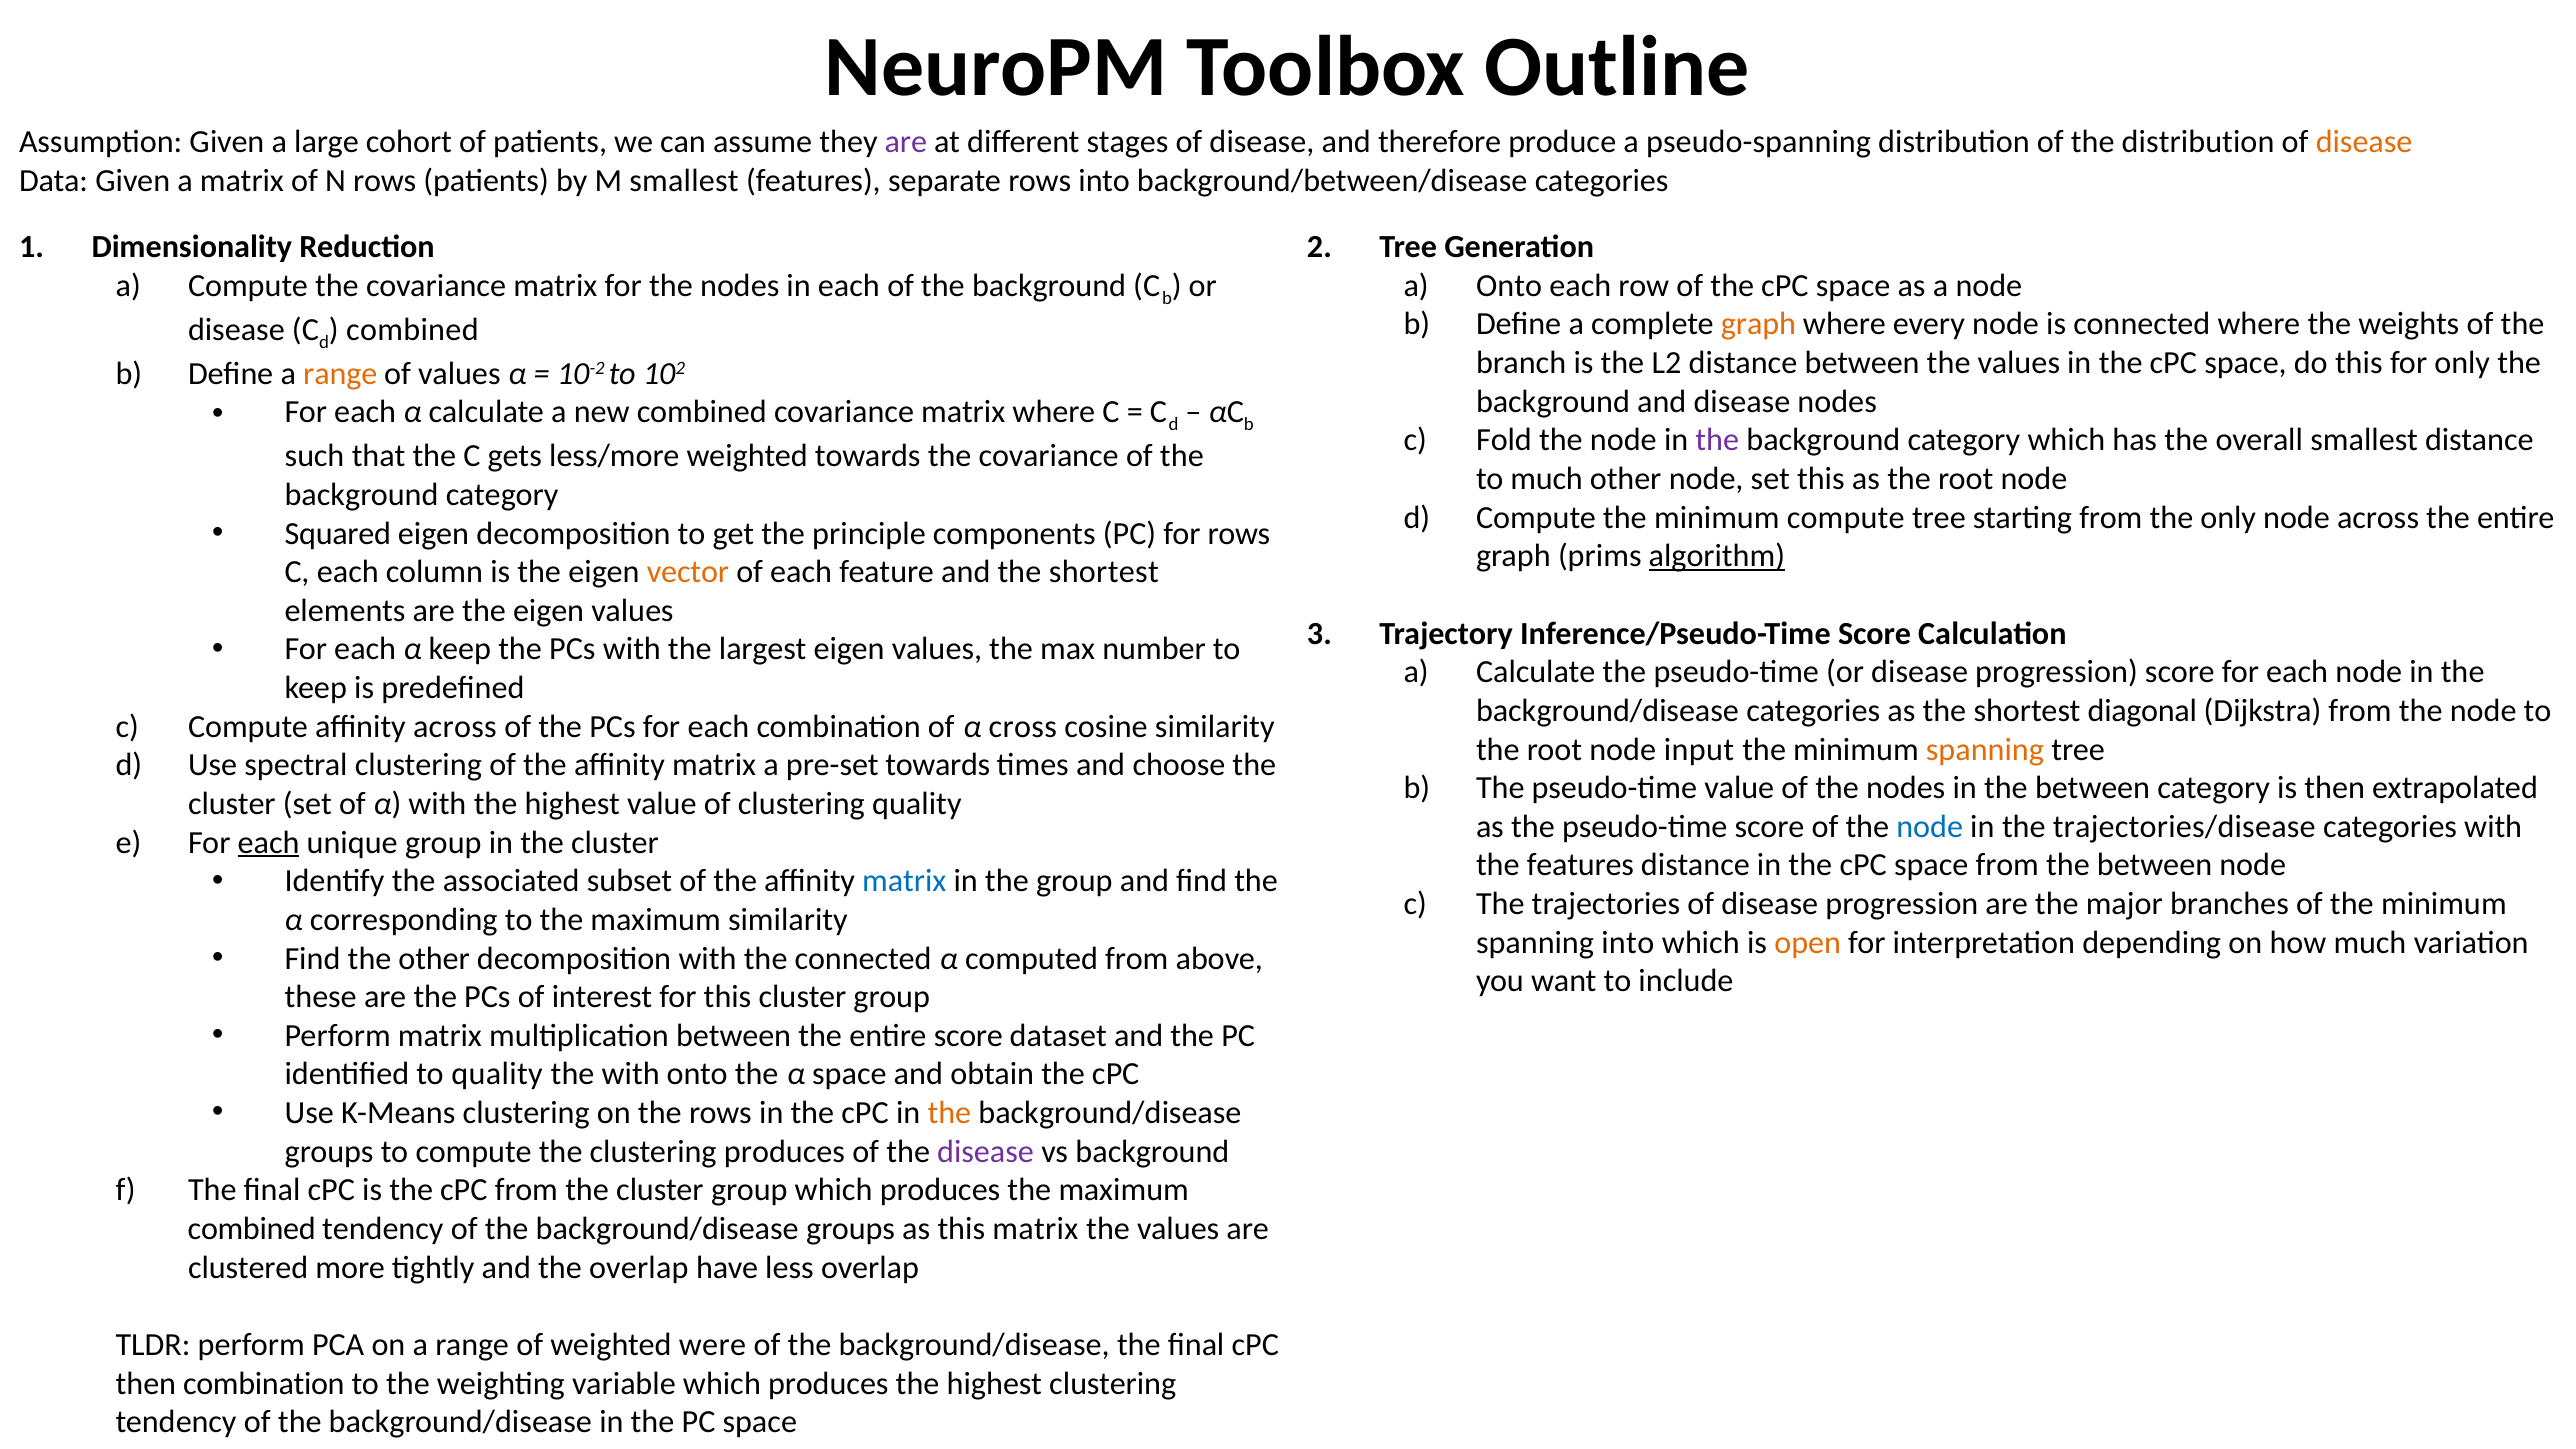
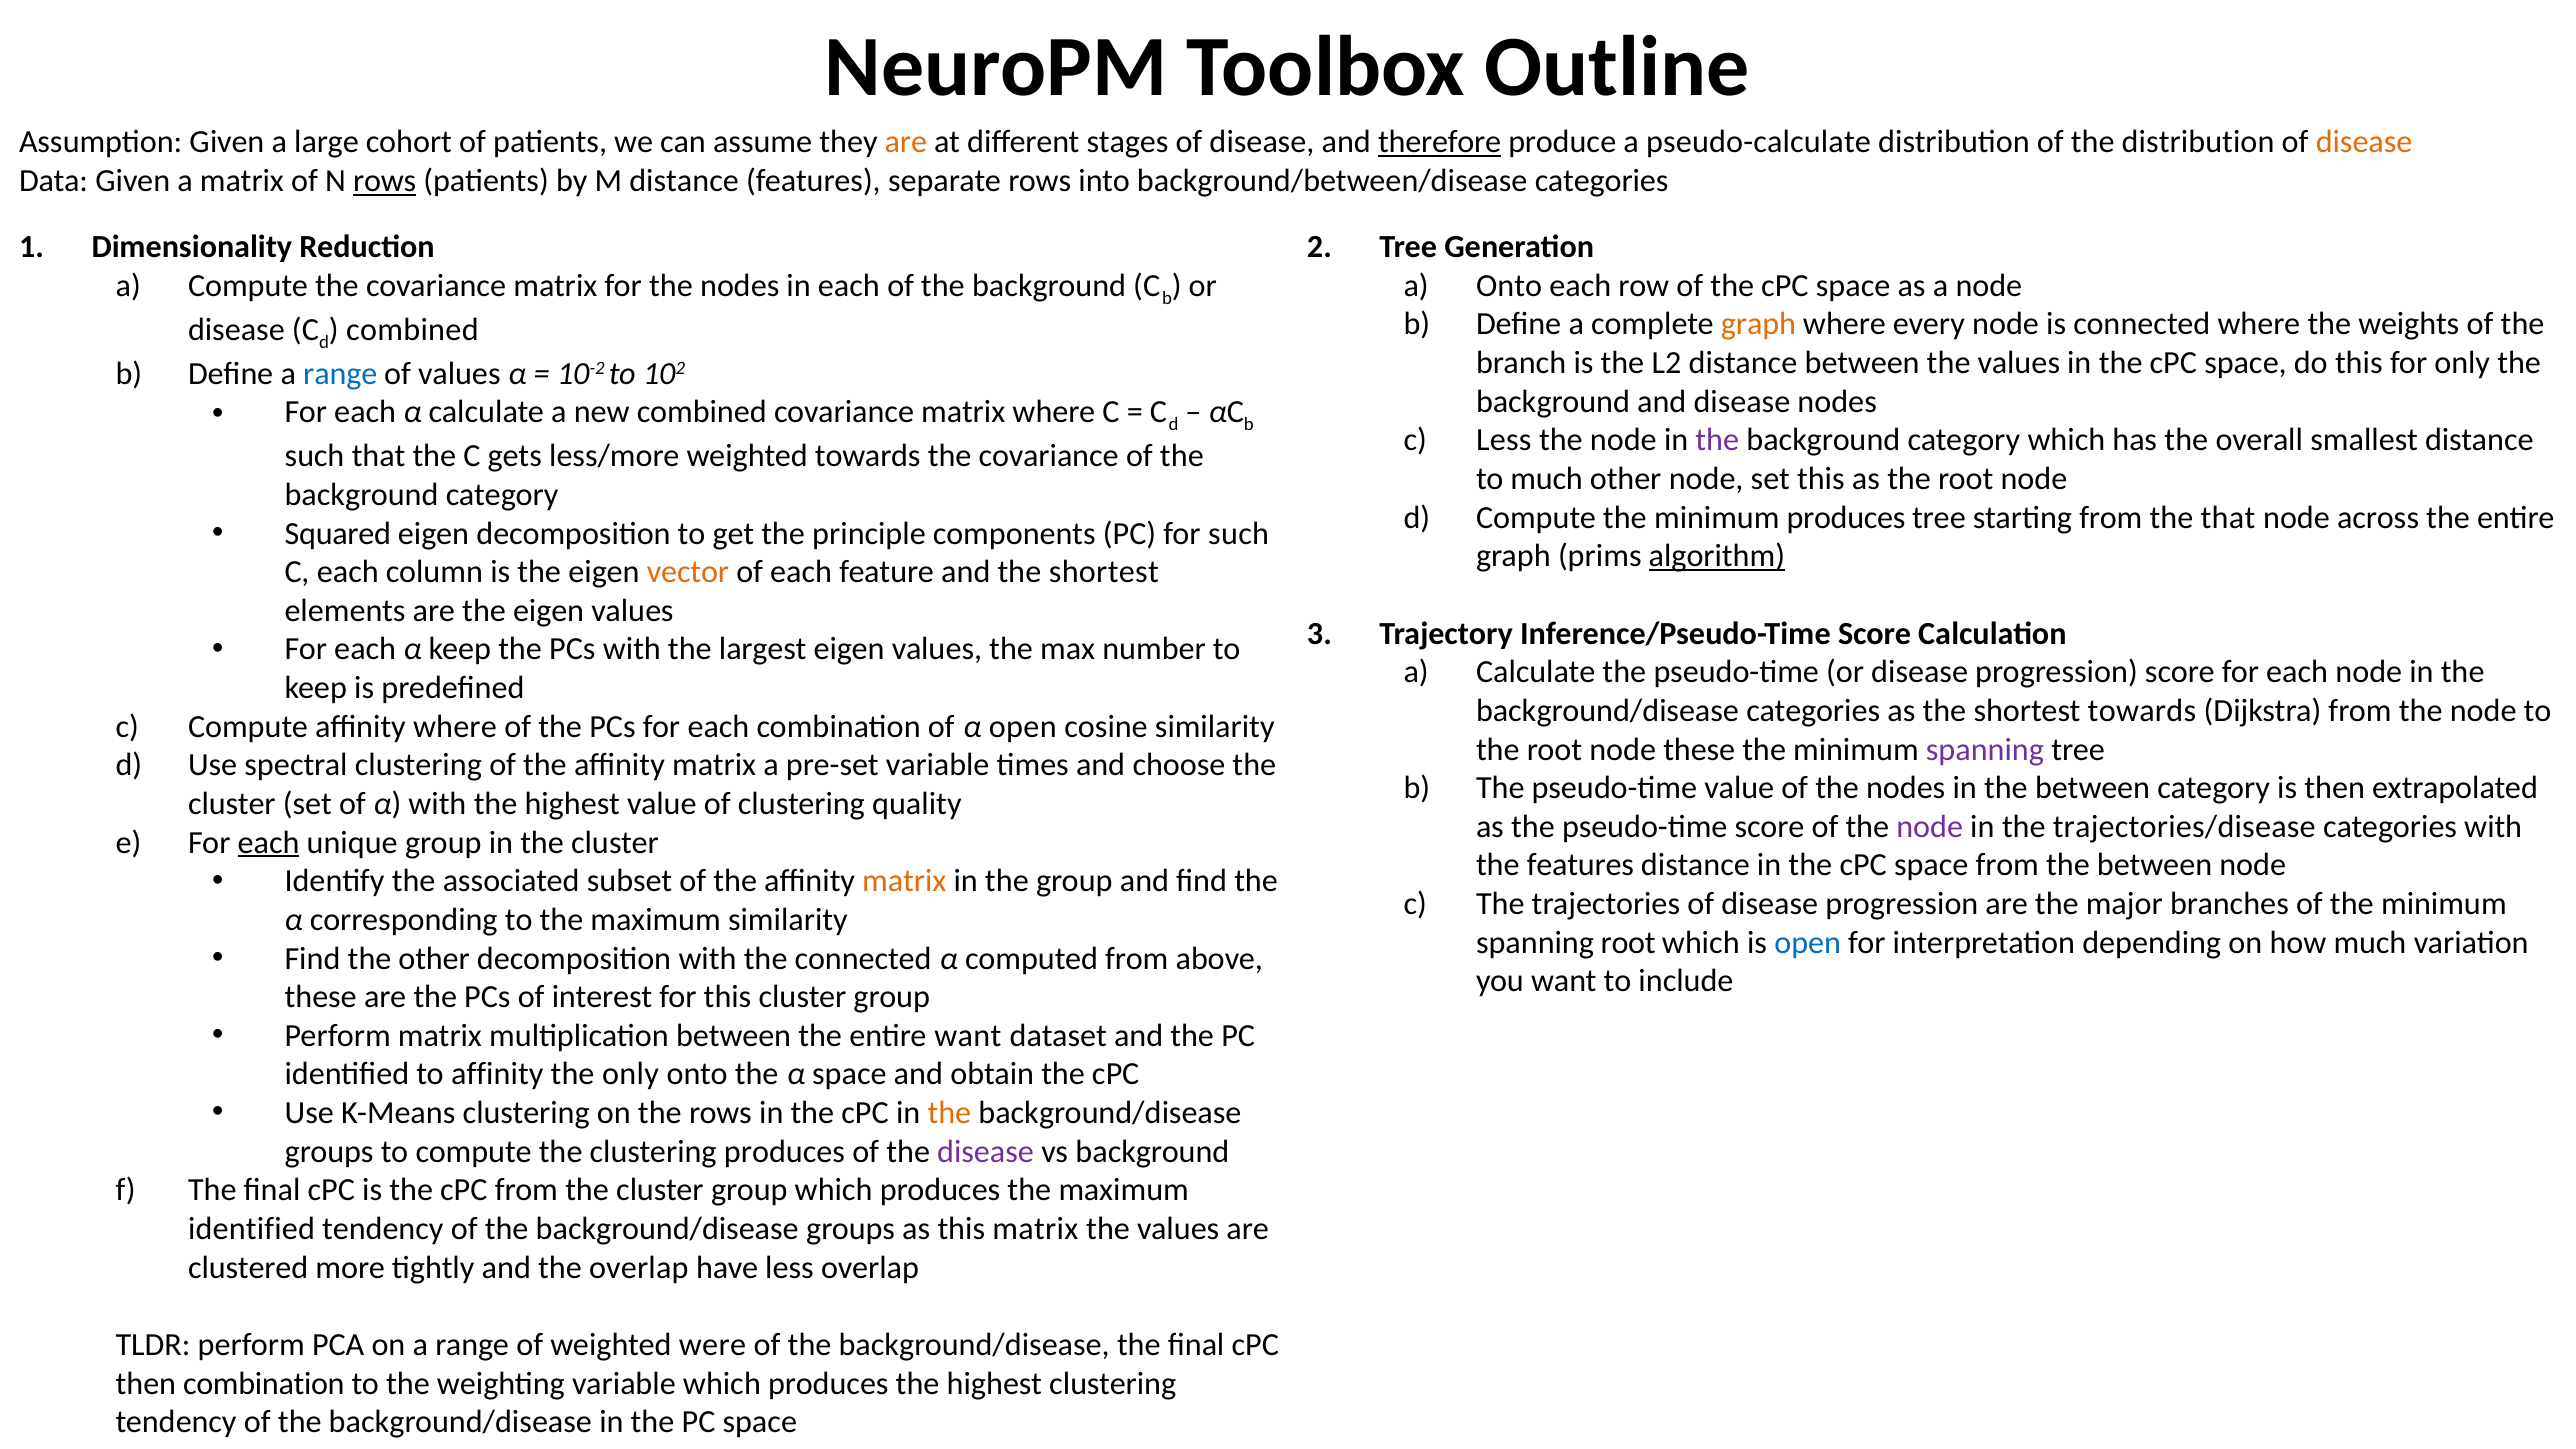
are at (906, 142) colour: purple -> orange
therefore underline: none -> present
pseudo-spanning: pseudo-spanning -> pseudo-calculate
rows at (385, 181) underline: none -> present
M smallest: smallest -> distance
range at (340, 374) colour: orange -> blue
c Fold: Fold -> Less
minimum compute: compute -> produces
the only: only -> that
for rows: rows -> such
shortest diagonal: diagonal -> towards
affinity across: across -> where
α cross: cross -> open
node input: input -> these
spanning at (1985, 749) colour: orange -> purple
pre-set towards: towards -> variable
node at (1930, 827) colour: blue -> purple
matrix at (904, 881) colour: blue -> orange
spanning into: into -> root
open at (1808, 943) colour: orange -> blue
entire score: score -> want
to quality: quality -> affinity
the with: with -> only
combined at (252, 1229): combined -> identified
